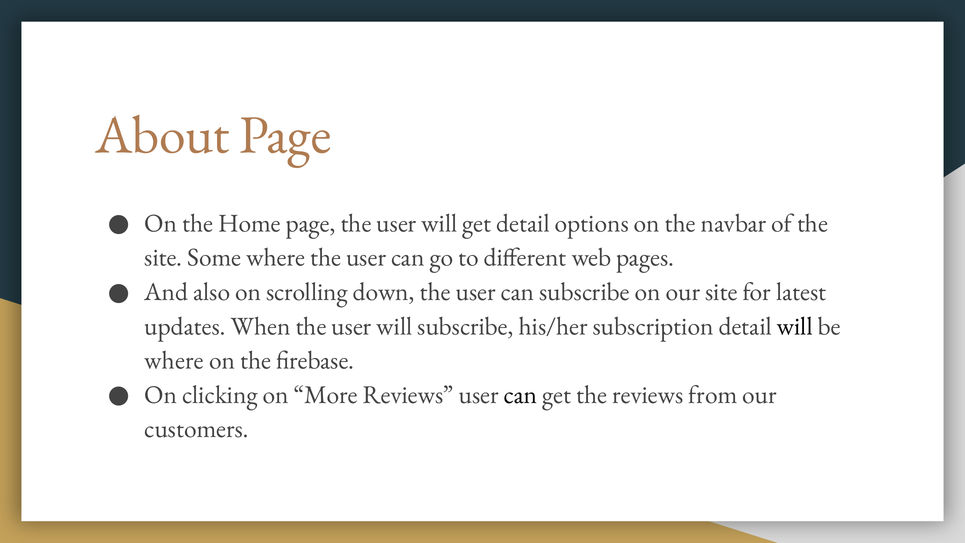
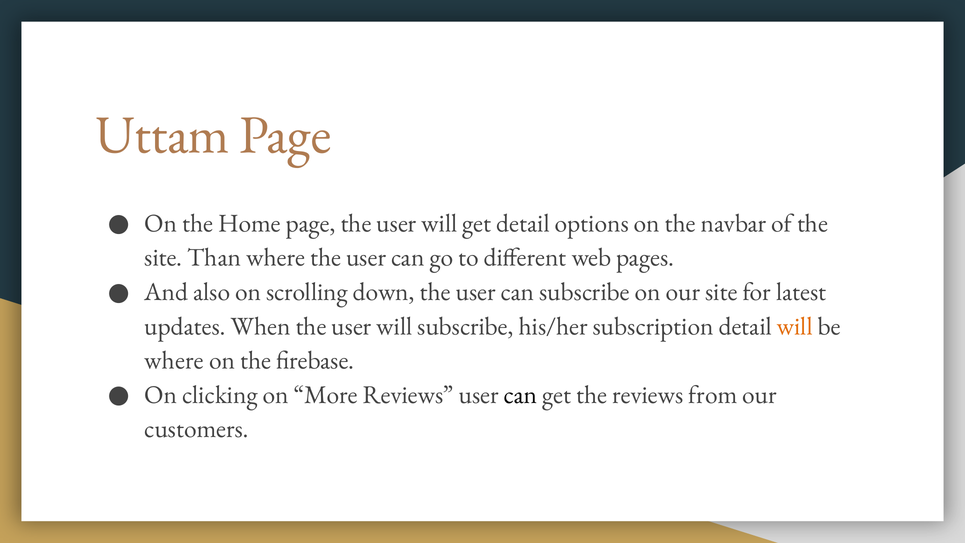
About: About -> Uttam
Some: Some -> Than
will at (795, 326) colour: black -> orange
